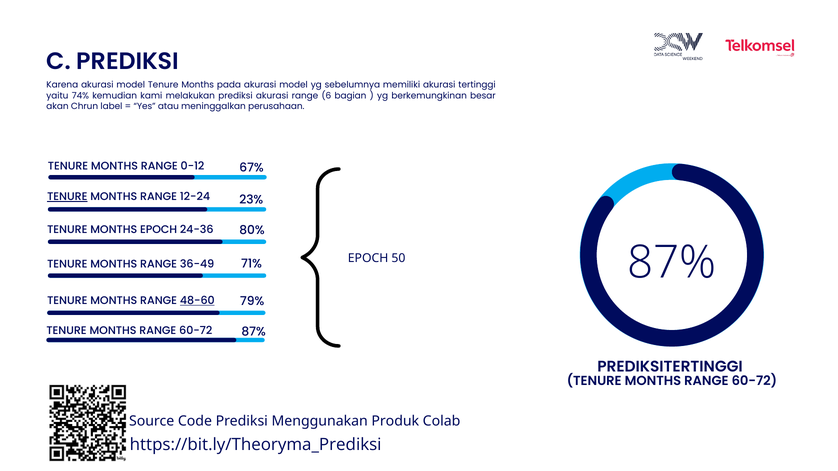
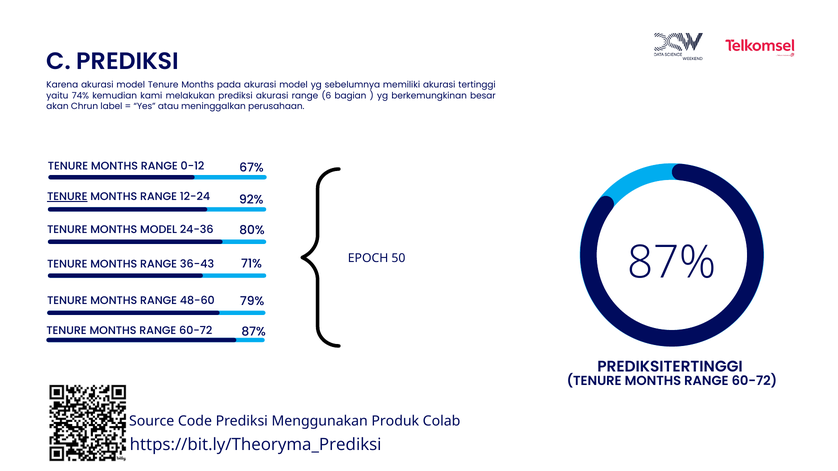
23%: 23% -> 92%
MONTHS EPOCH: EPOCH -> MODEL
36-49: 36-49 -> 36-43
48-60 underline: present -> none
